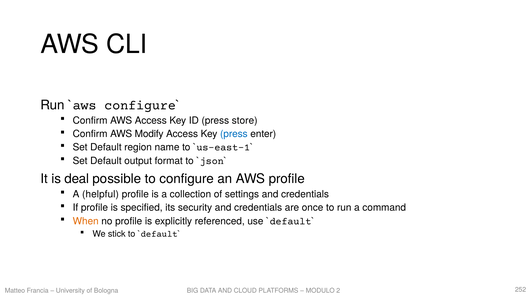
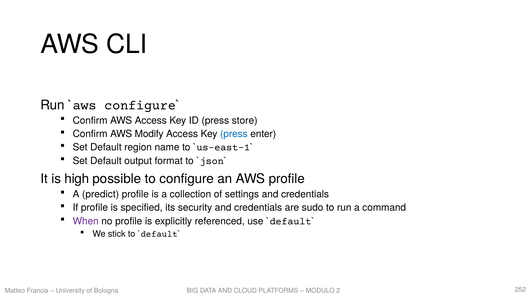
deal: deal -> high
helpful: helpful -> predict
once: once -> sudo
When colour: orange -> purple
